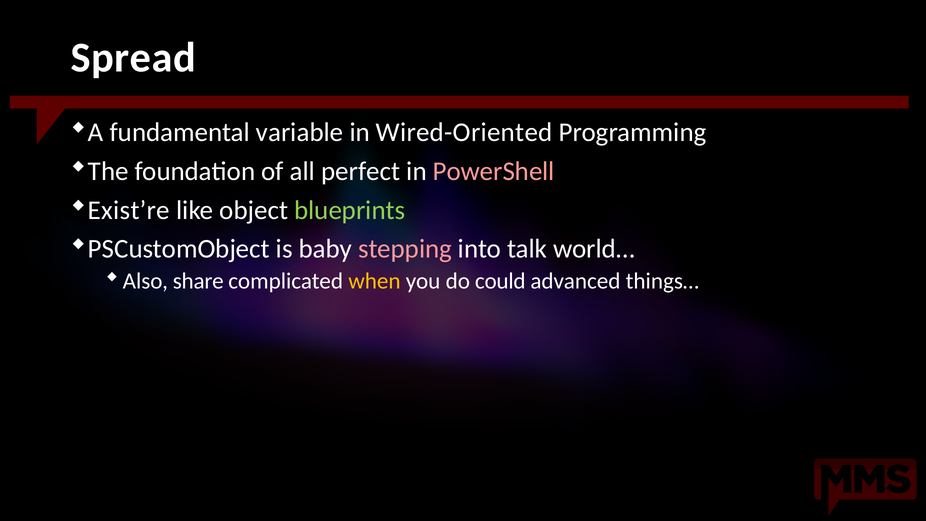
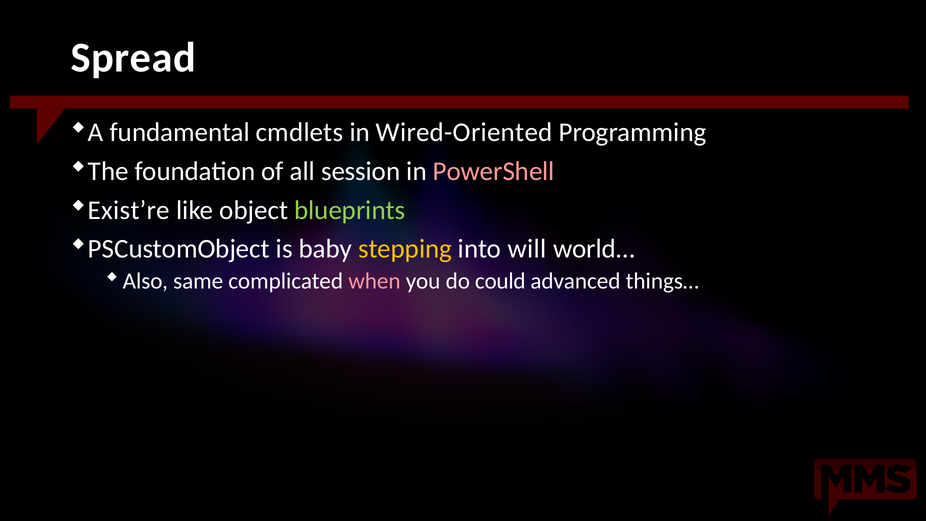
variable: variable -> cmdlets
perfect: perfect -> session
stepping colour: pink -> yellow
talk: talk -> will
share: share -> same
when colour: yellow -> pink
